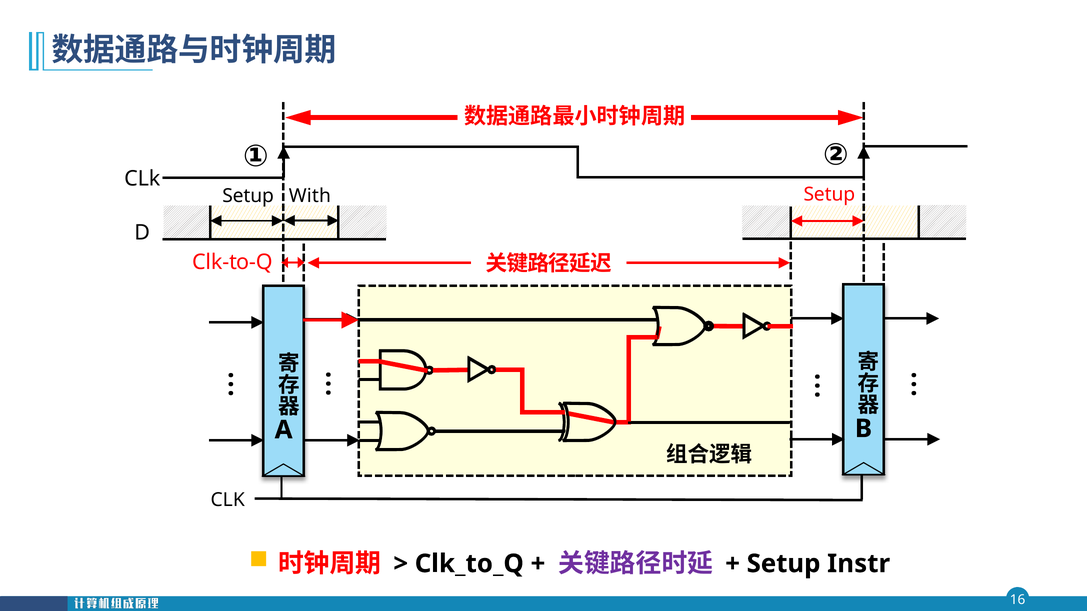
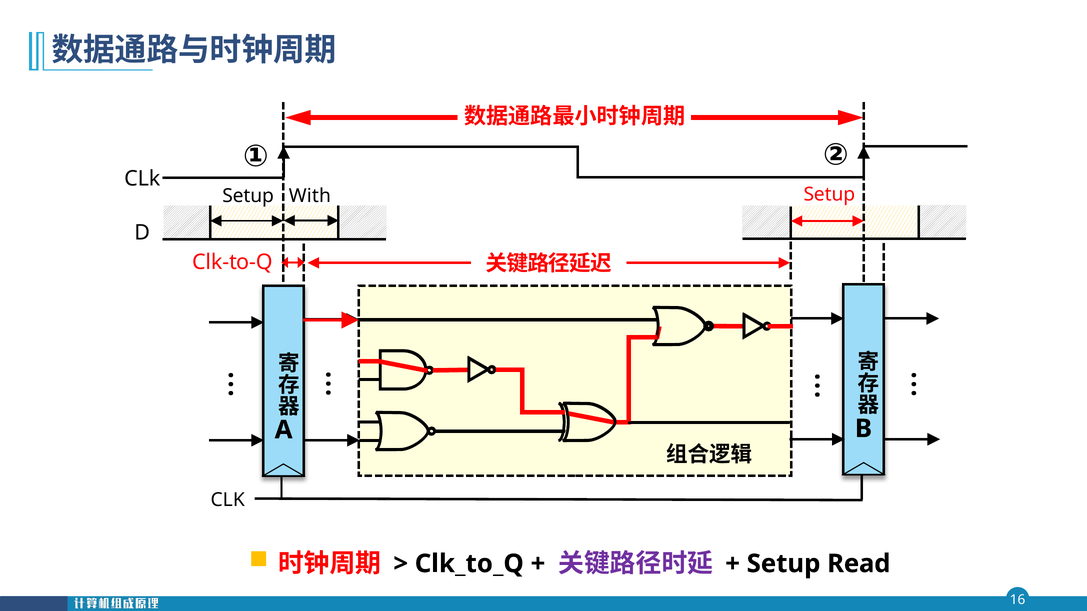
Instr: Instr -> Read
